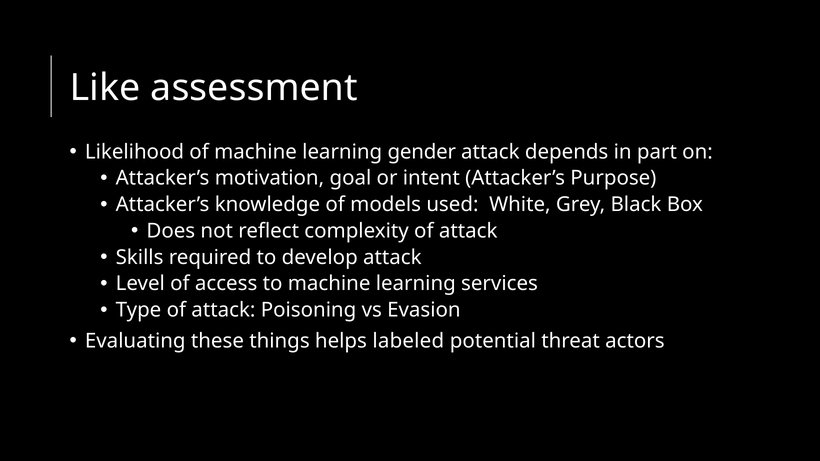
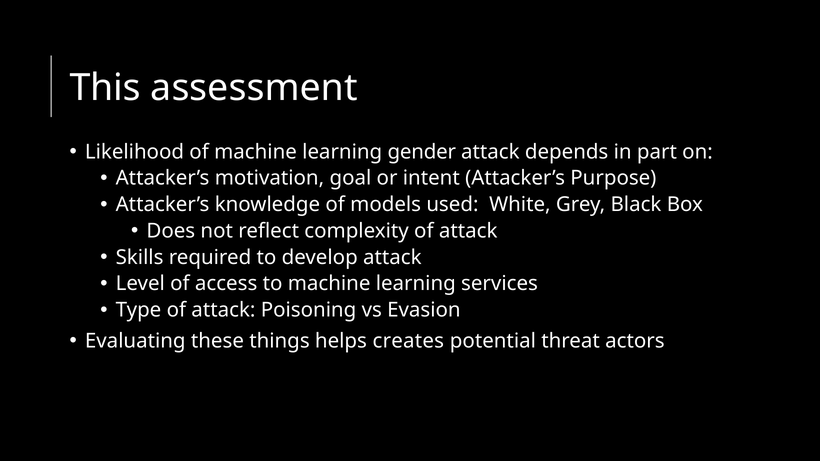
Like: Like -> This
labeled: labeled -> creates
